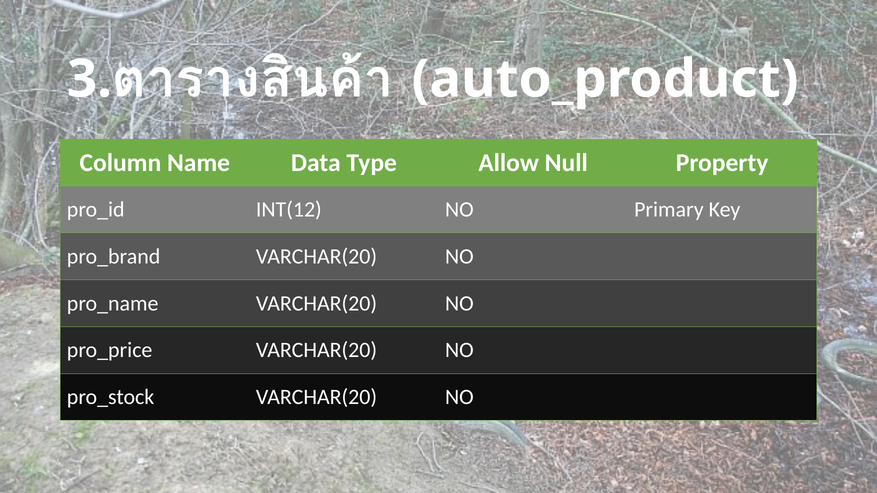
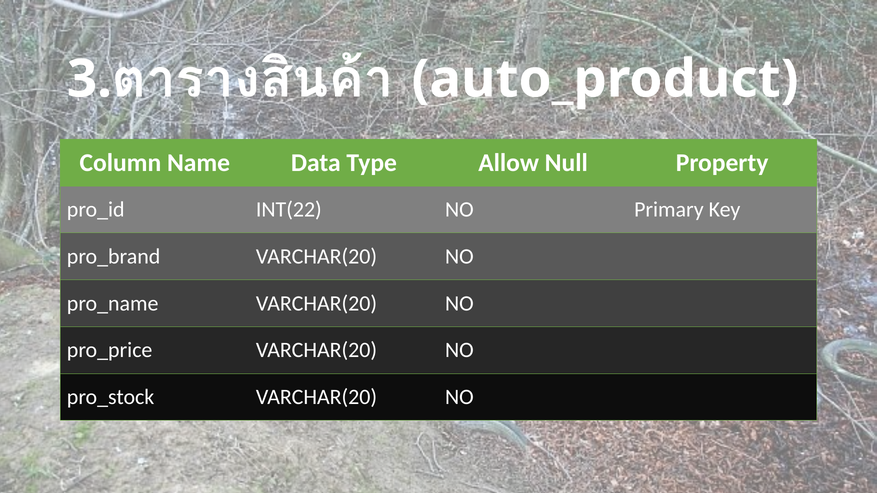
INT(12: INT(12 -> INT(22
